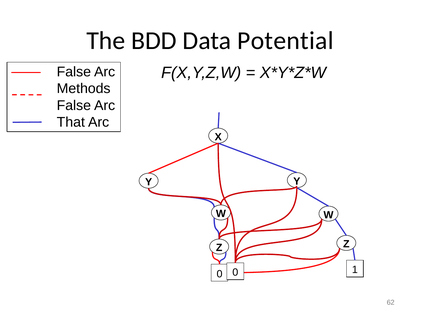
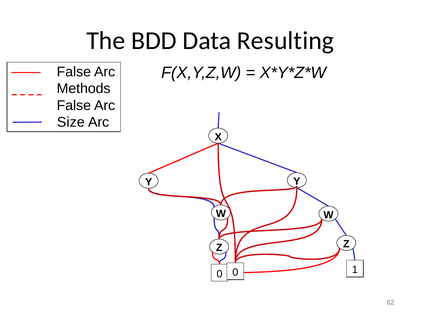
Potential: Potential -> Resulting
That: That -> Size
